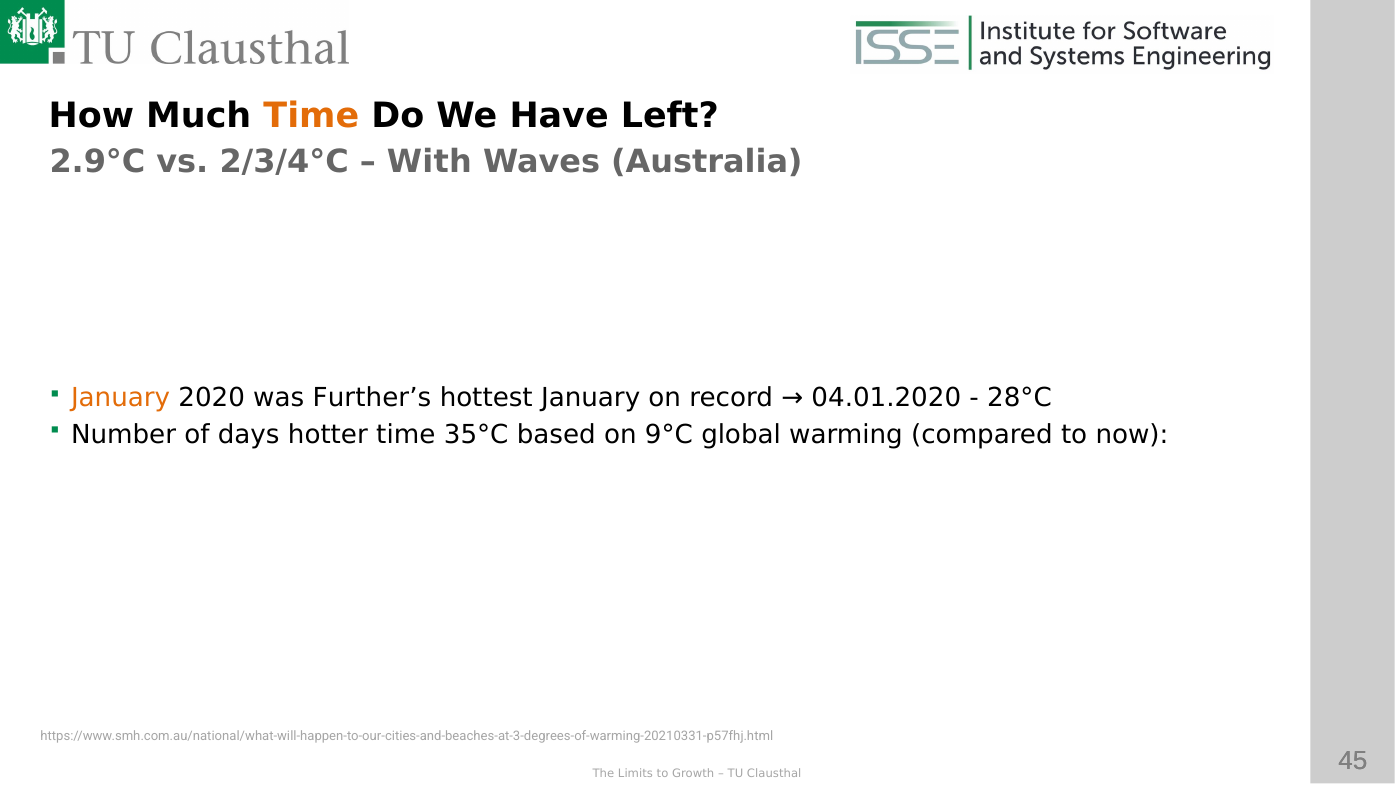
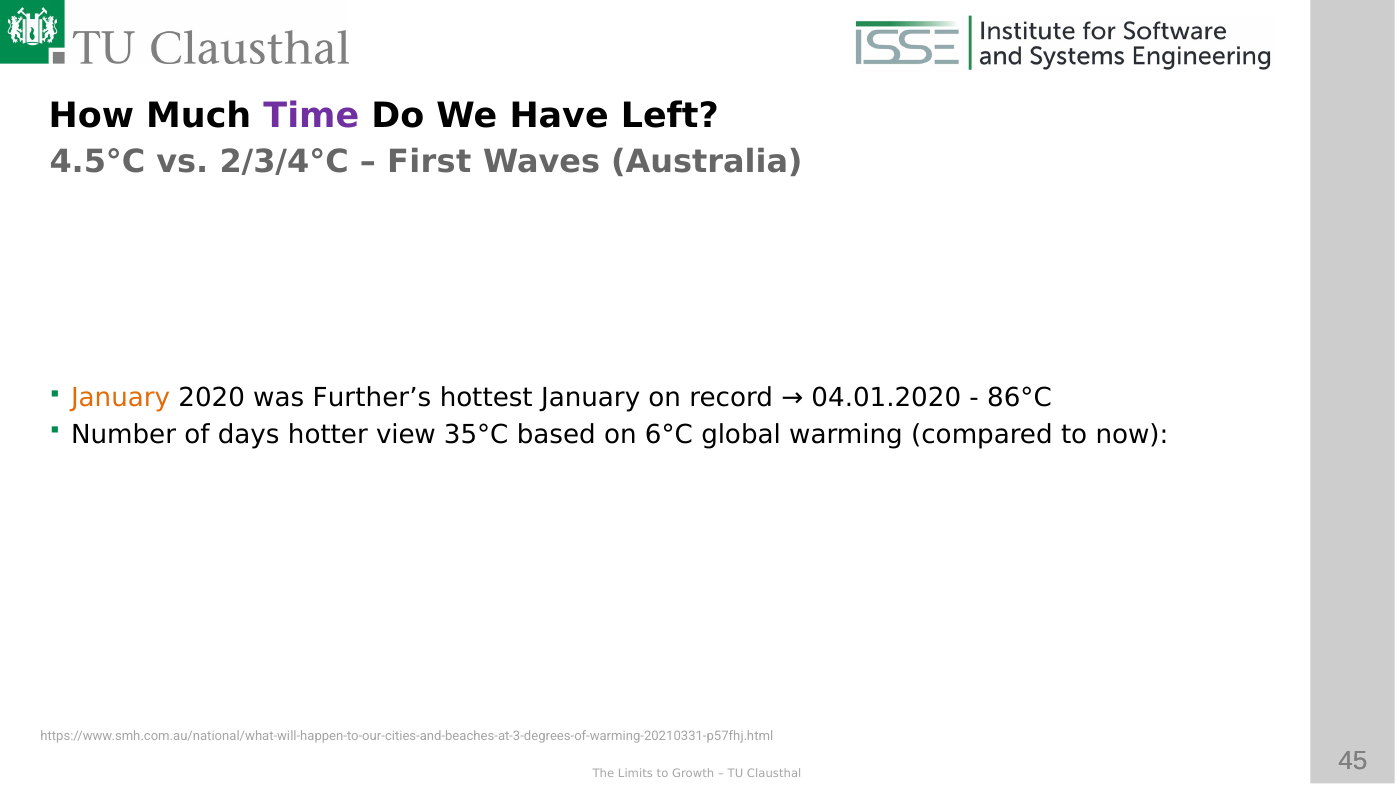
Time at (311, 116) colour: orange -> purple
2.9°C: 2.9°C -> 4.5°C
With: With -> First
28°C: 28°C -> 86°C
hotter time: time -> view
9°C: 9°C -> 6°C
